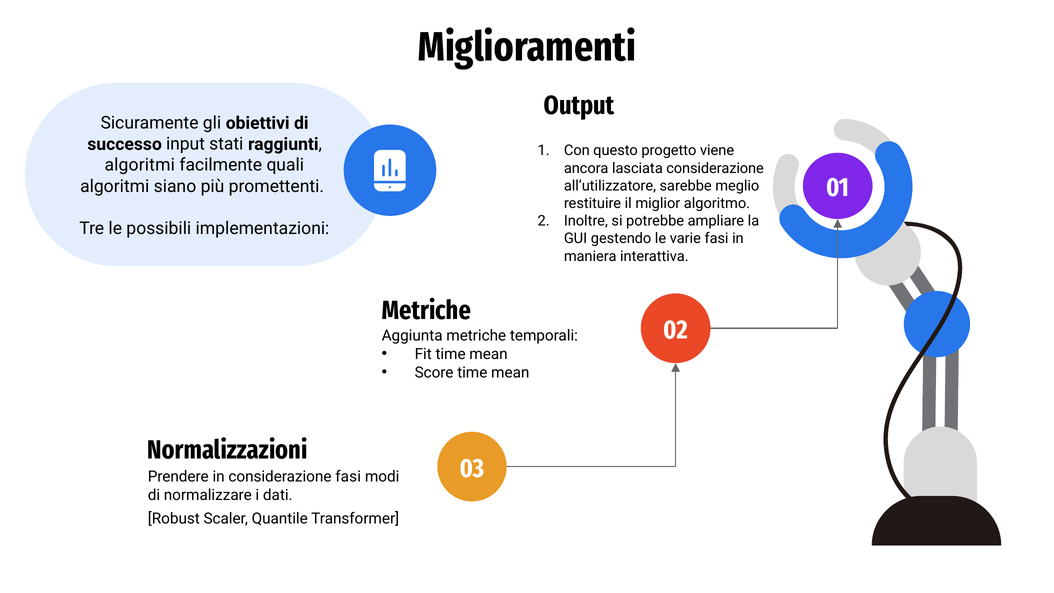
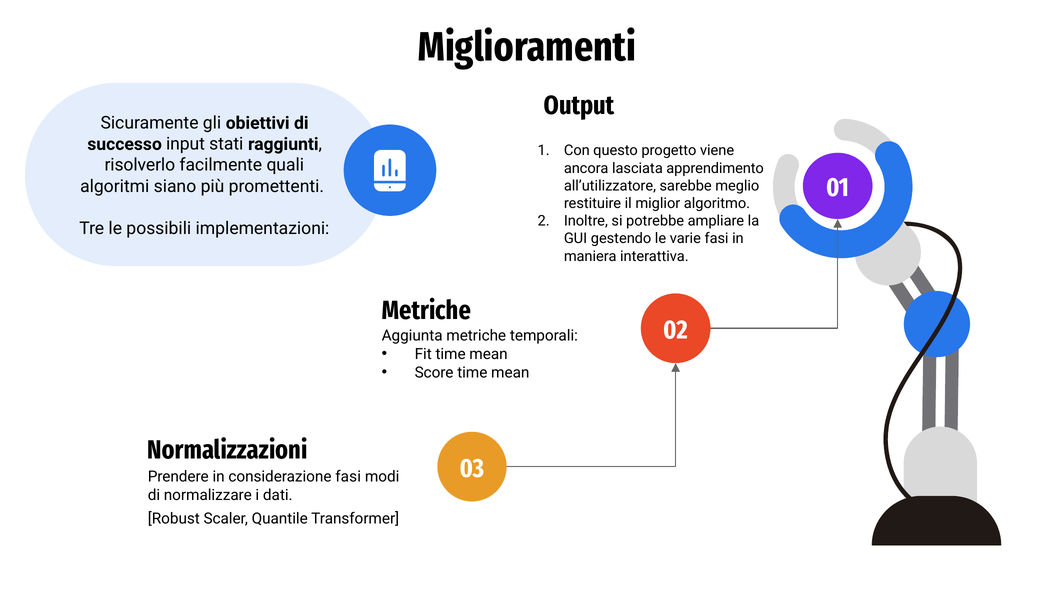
algoritmi at (140, 165): algoritmi -> risolverlo
lasciata considerazione: considerazione -> apprendimento
